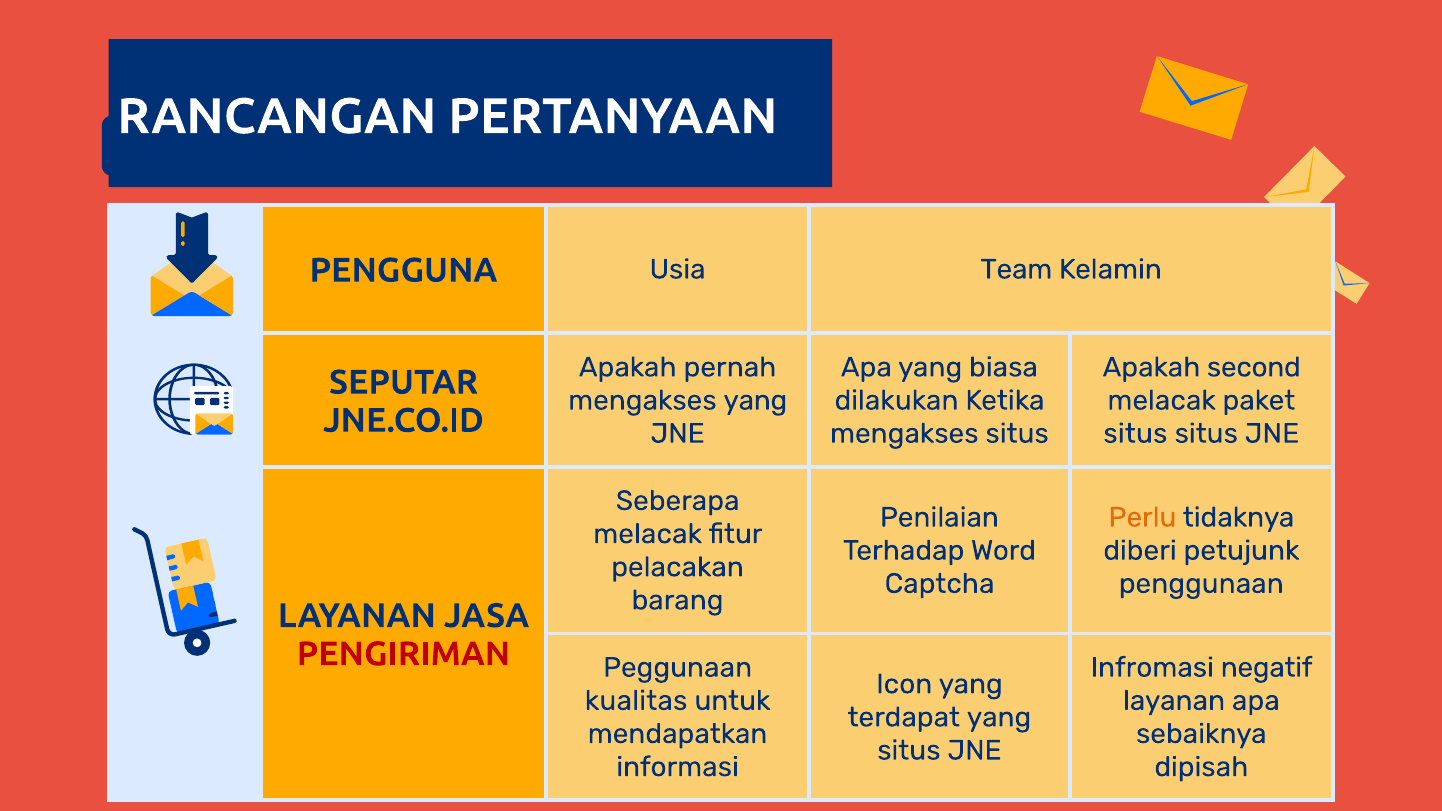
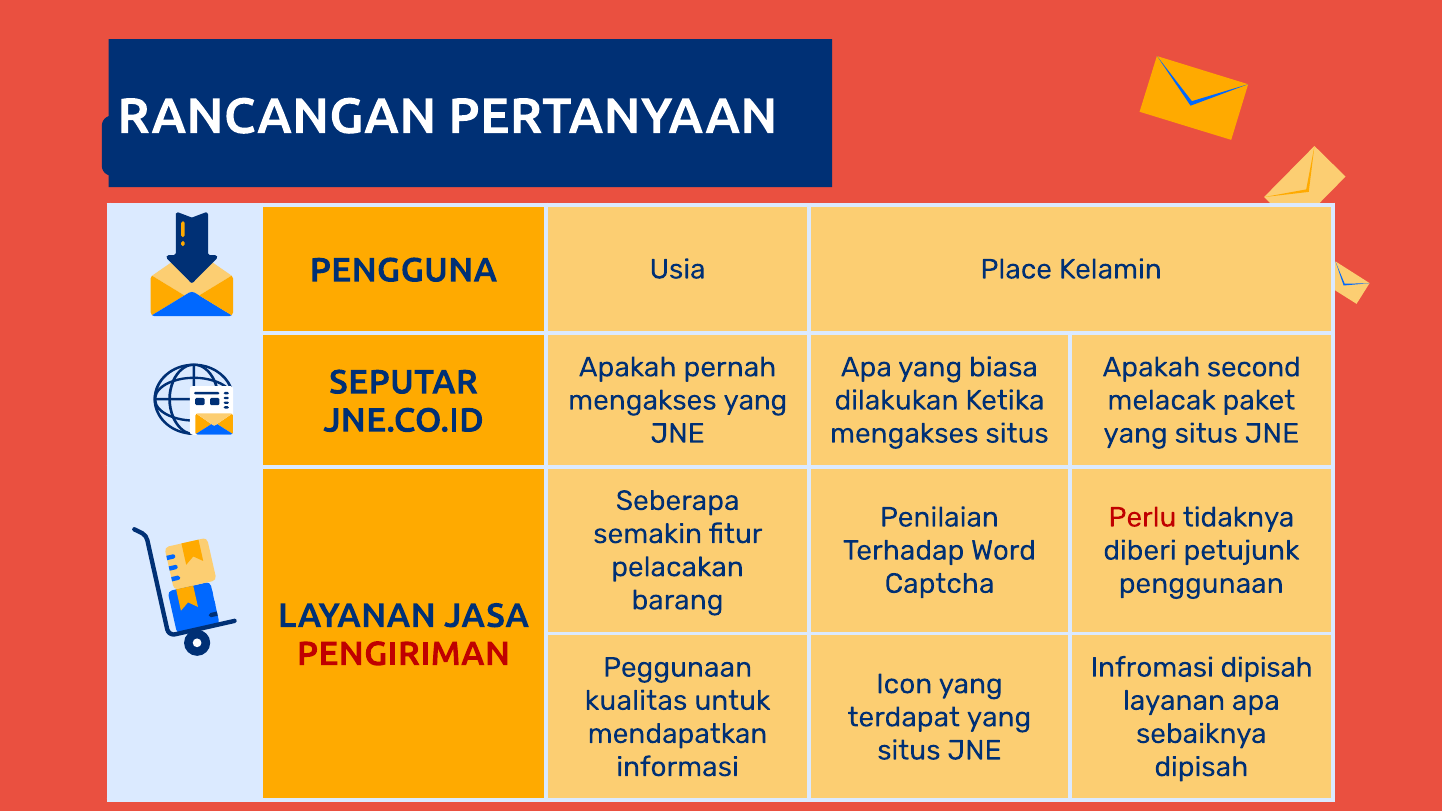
Team: Team -> Place
situs at (1135, 434): situs -> yang
Perlu colour: orange -> red
melacak at (648, 534): melacak -> semakin
Infromasi negatif: negatif -> dipisah
